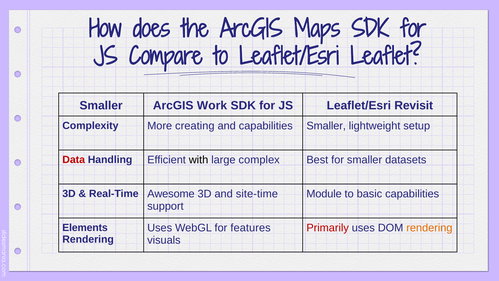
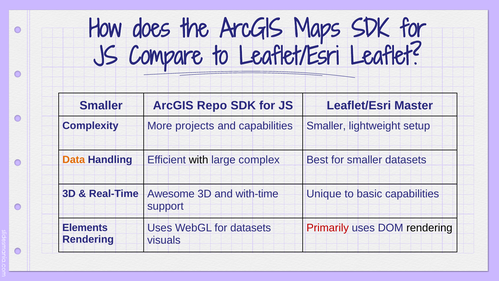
Work: Work -> Repo
Revisit: Revisit -> Master
creating: creating -> projects
Data colour: red -> orange
site-time: site-time -> with-time
Module: Module -> Unique
for features: features -> datasets
rendering at (429, 228) colour: orange -> black
